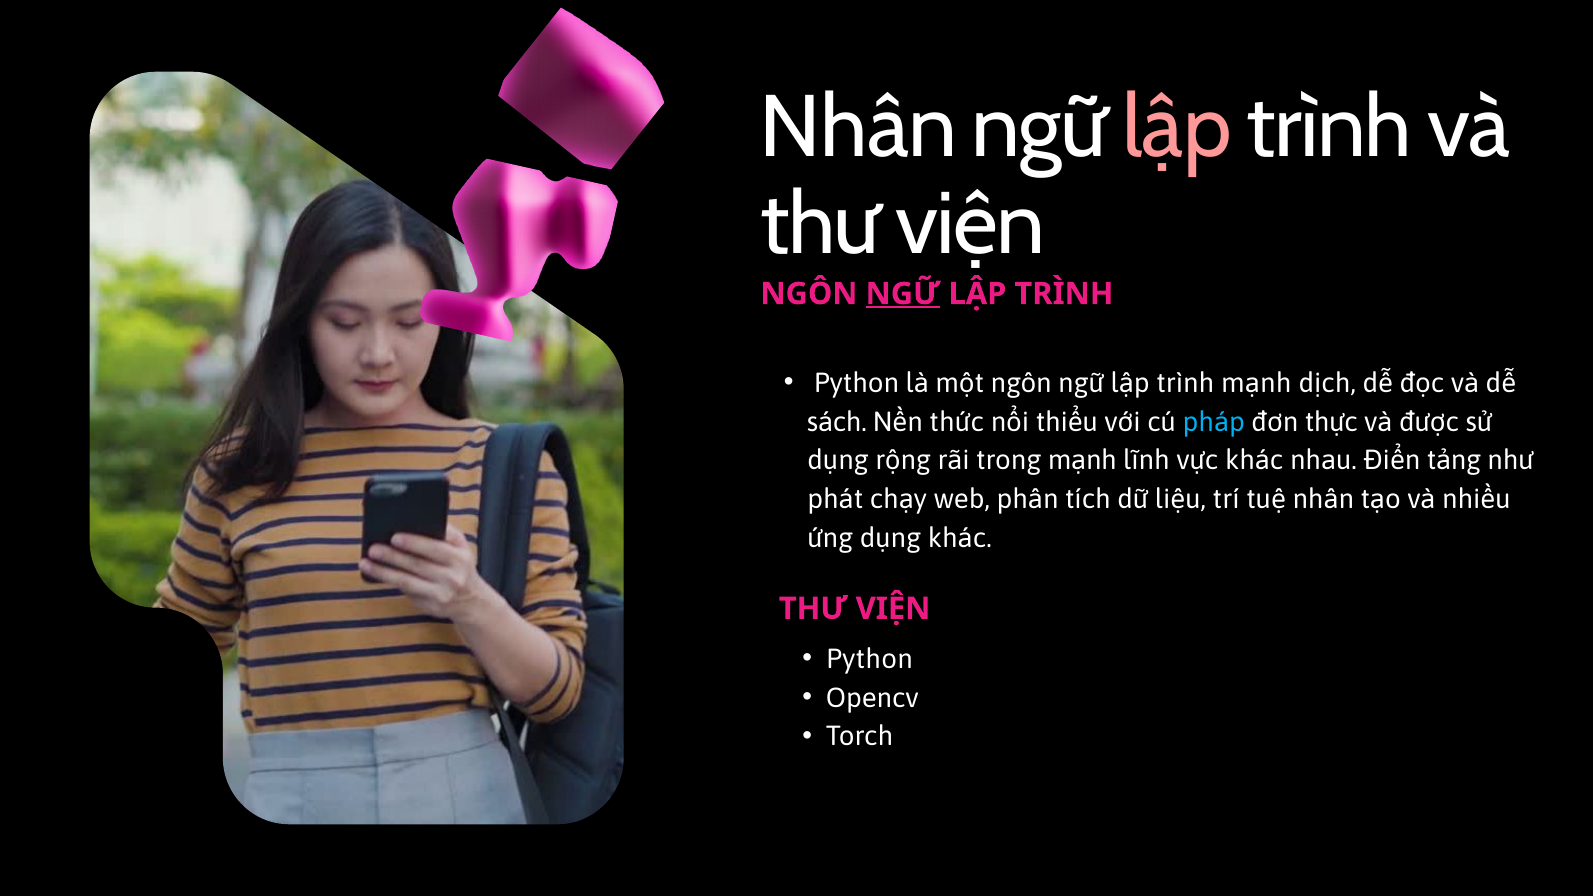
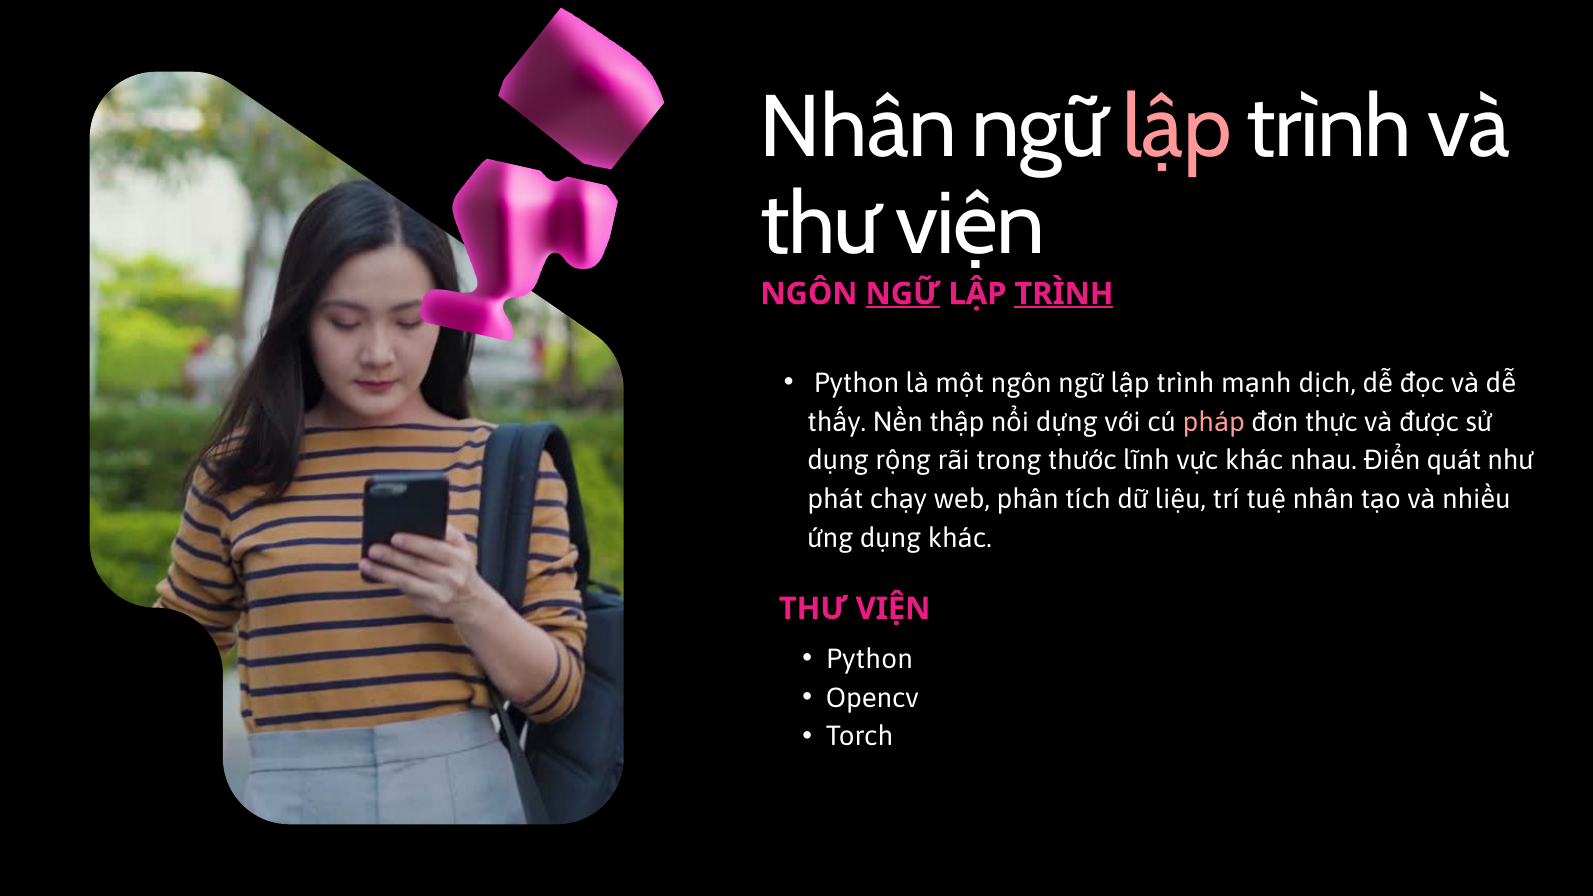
TRÌNH at (1064, 294) underline: none -> present
sách: sách -> thấy
thức: thức -> thập
thiểu: thiểu -> dựng
pháp colour: light blue -> pink
trong mạnh: mạnh -> thước
tảng: tảng -> quát
